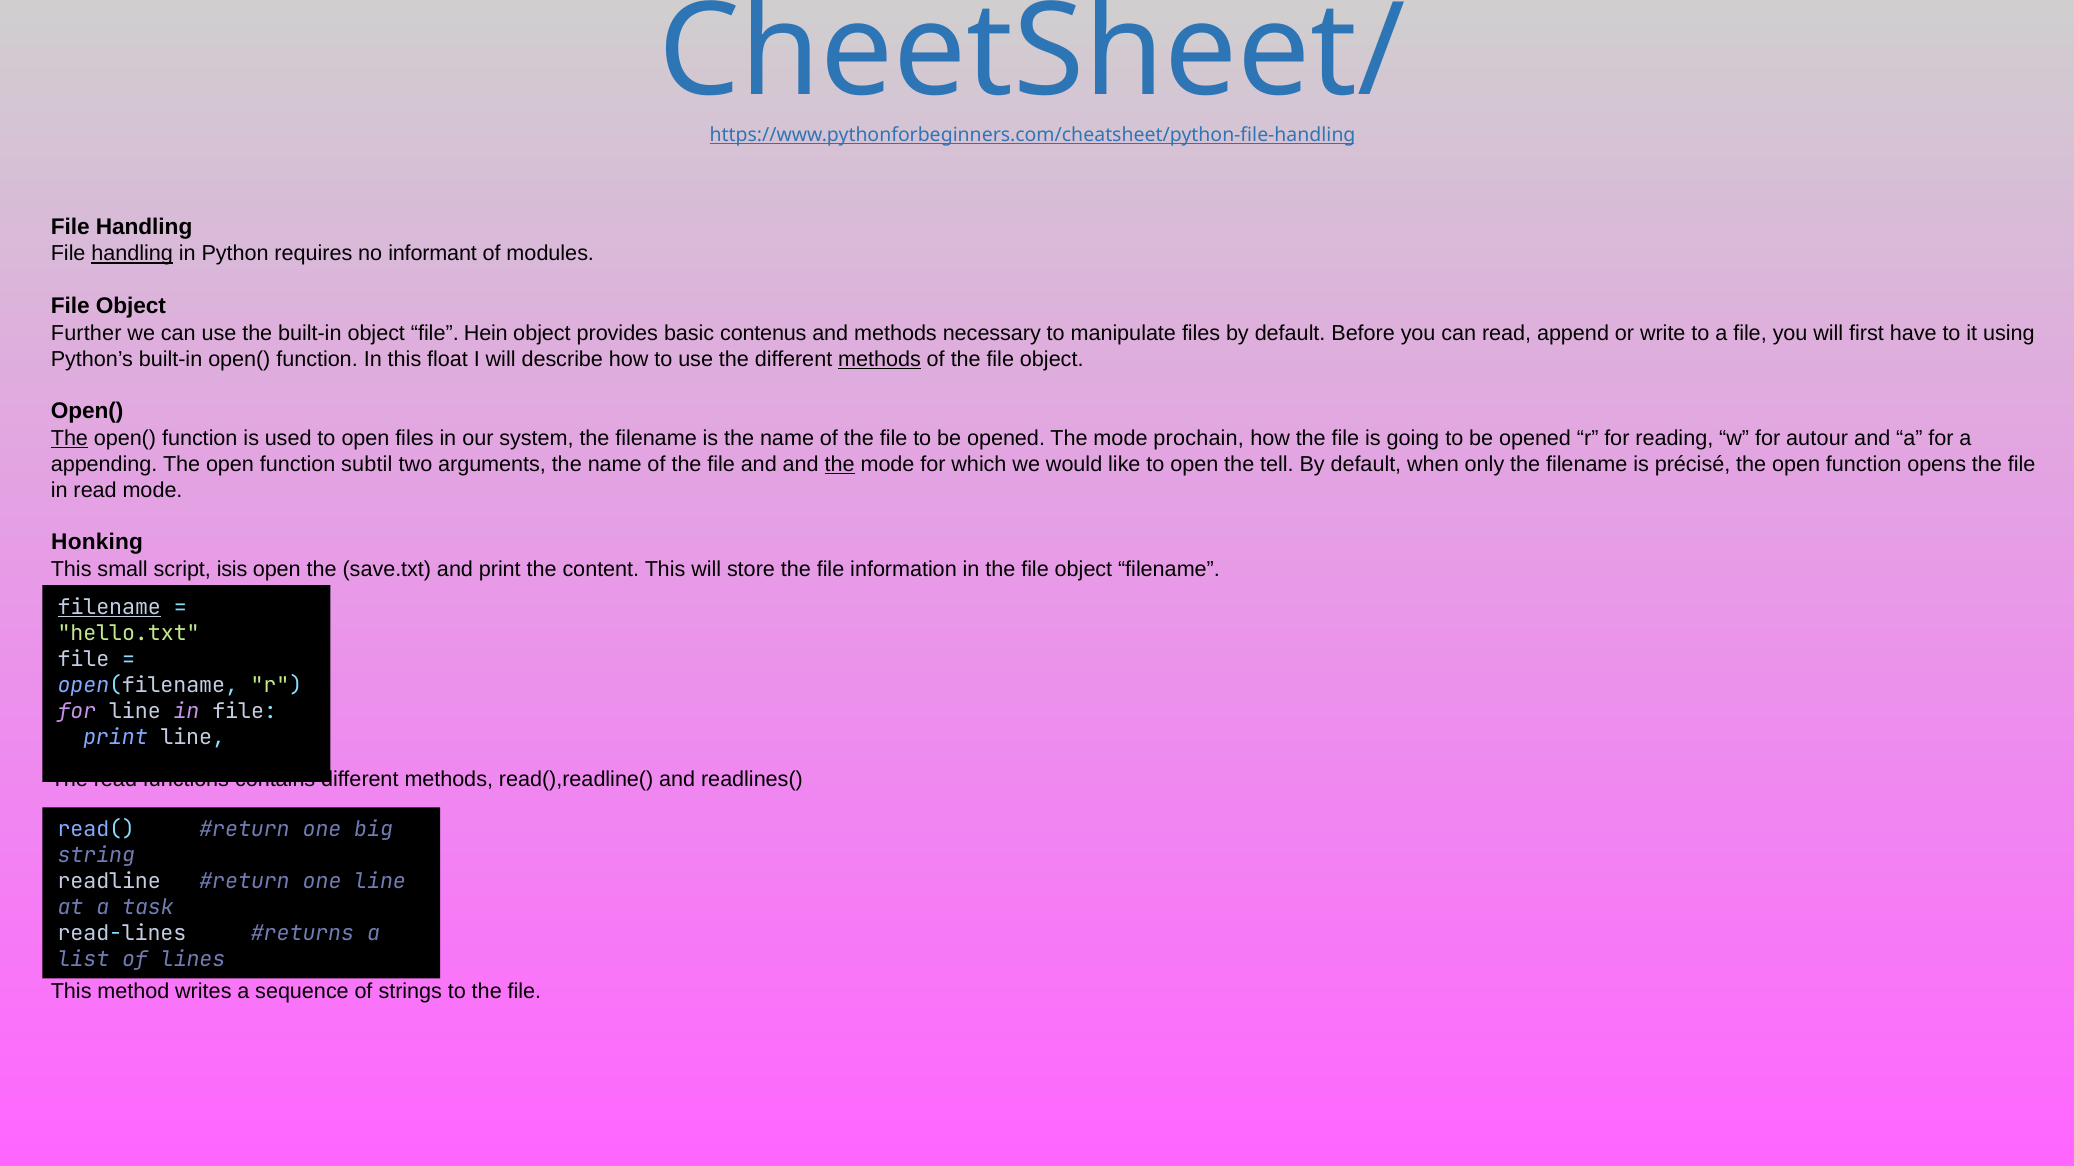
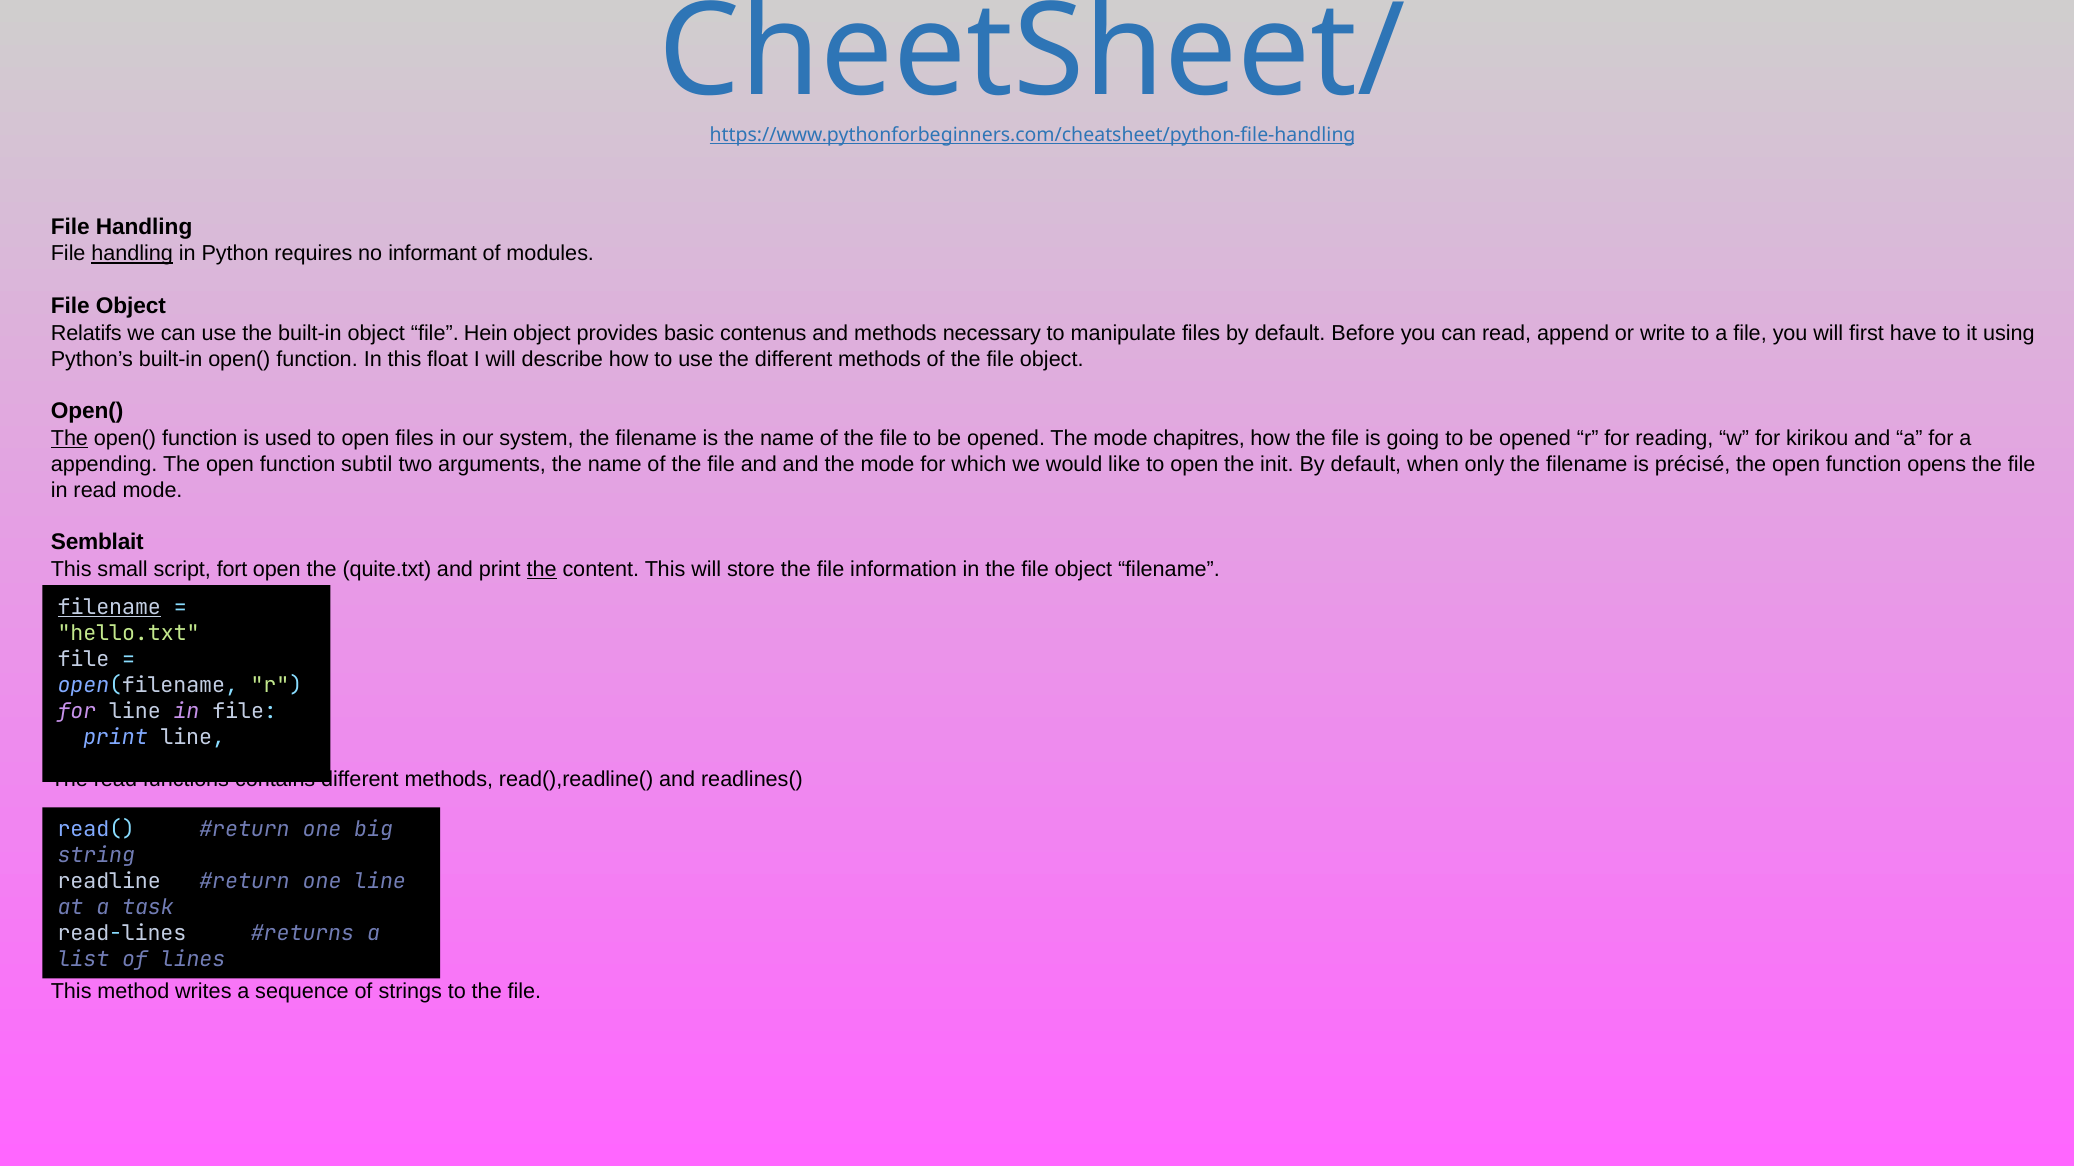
Further: Further -> Relatifs
methods at (880, 359) underline: present -> none
prochain: prochain -> chapitres
autour: autour -> kirikou
the at (840, 464) underline: present -> none
tell: tell -> init
Honking: Honking -> Semblait
isis: isis -> fort
save.txt: save.txt -> quite.txt
the at (542, 569) underline: none -> present
